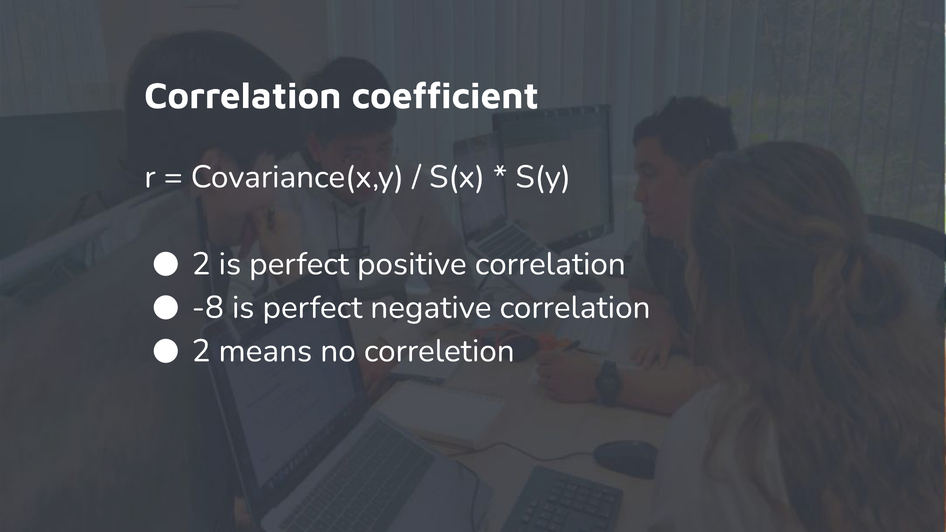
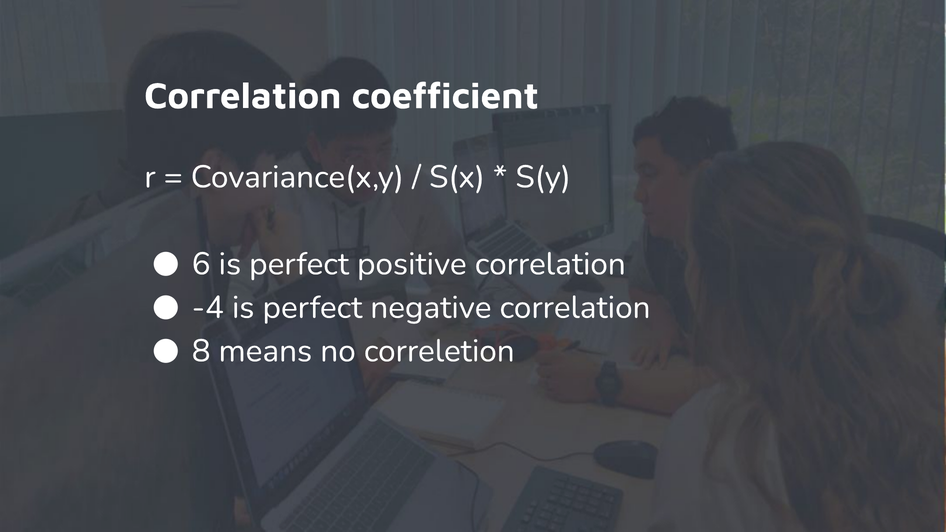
2 at (201, 264): 2 -> 6
-8: -8 -> -4
2 at (201, 351): 2 -> 8
